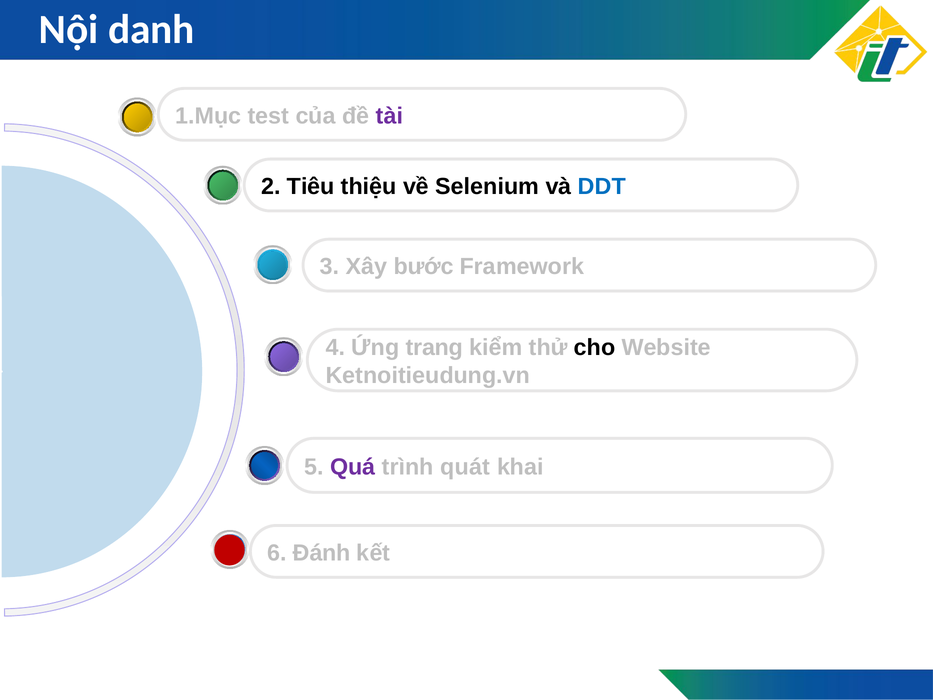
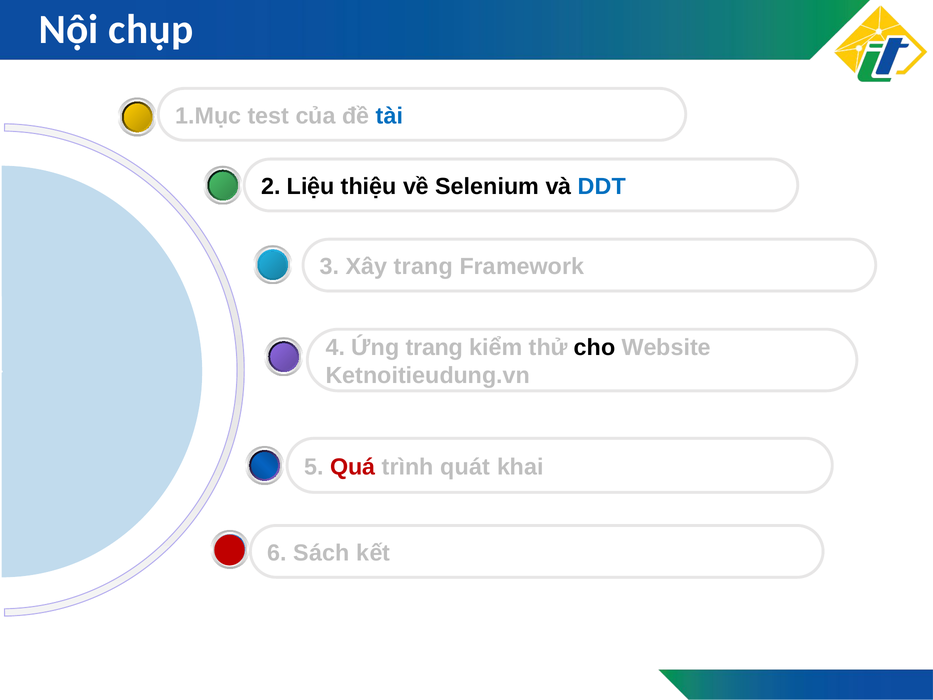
danh: danh -> chụp
tài colour: purple -> blue
Tiêu: Tiêu -> Liệu
Xây bước: bước -> trang
Quá colour: purple -> red
Đánh: Đánh -> Sách
